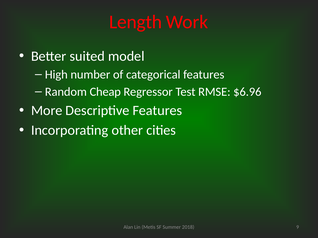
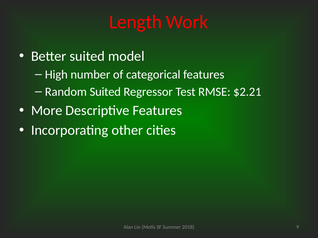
Random Cheap: Cheap -> Suited
$6.96: $6.96 -> $2.21
